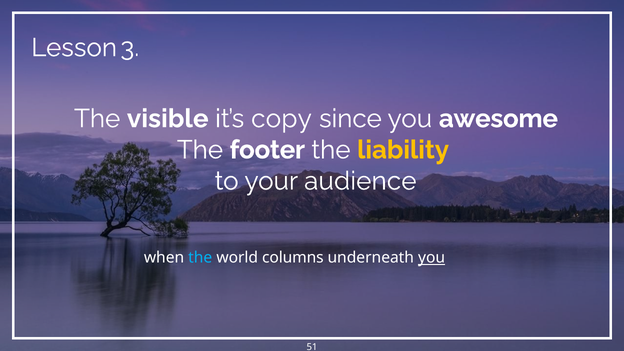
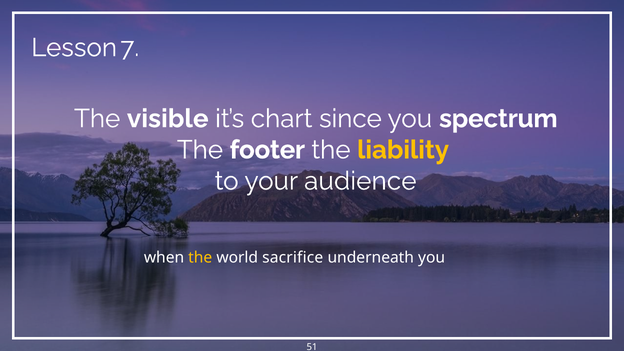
3: 3 -> 7
copy: copy -> chart
awesome: awesome -> spectrum
the at (200, 258) colour: light blue -> yellow
columns: columns -> sacrifice
you at (432, 258) underline: present -> none
